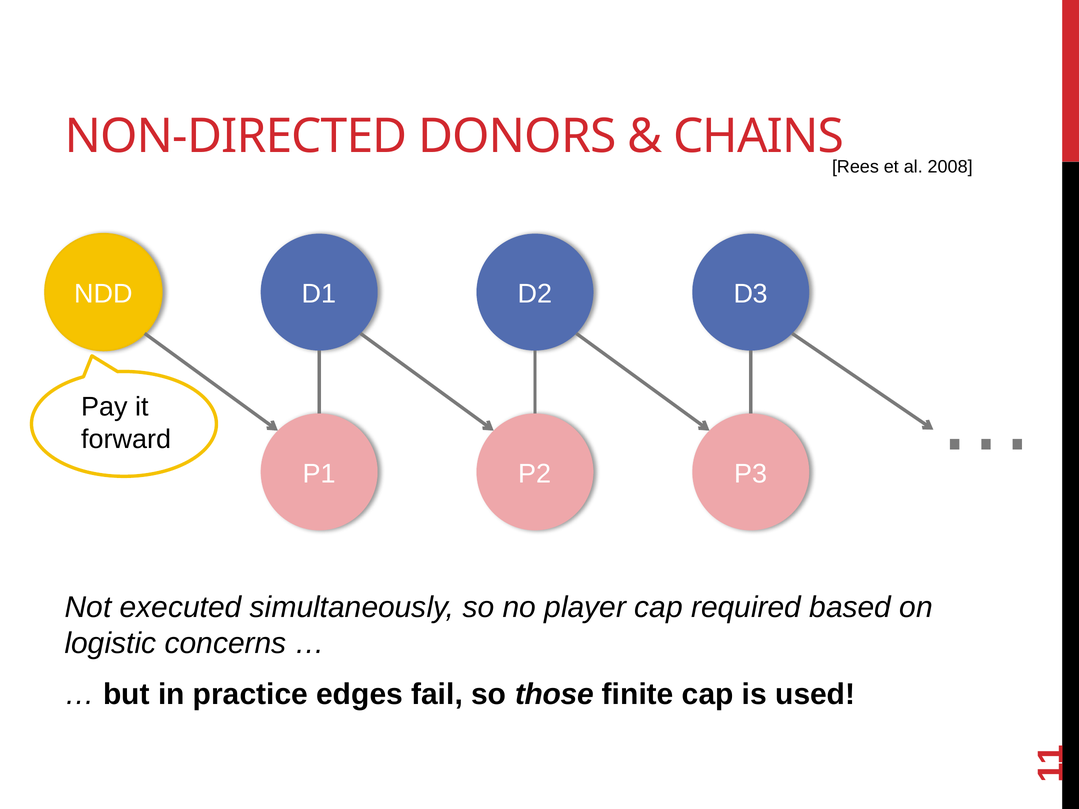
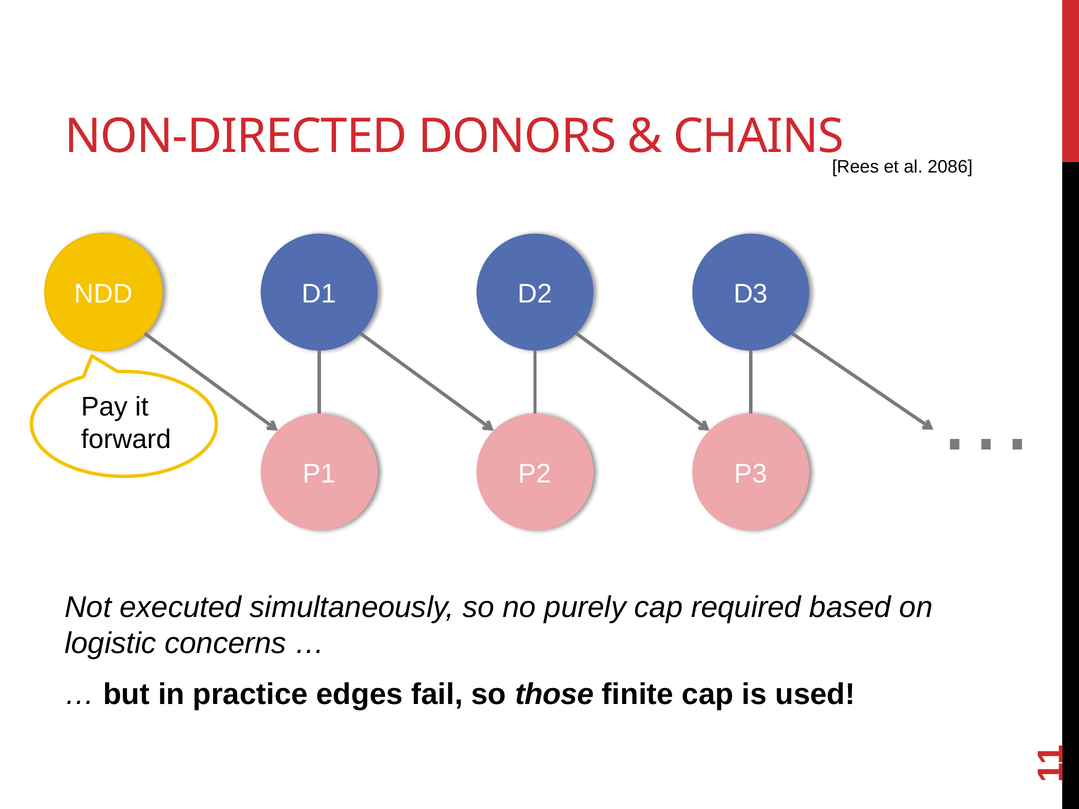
2008: 2008 -> 2086
player: player -> purely
